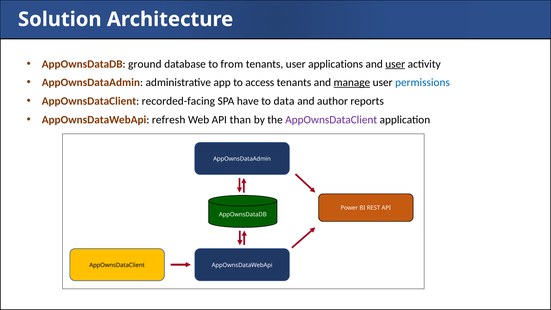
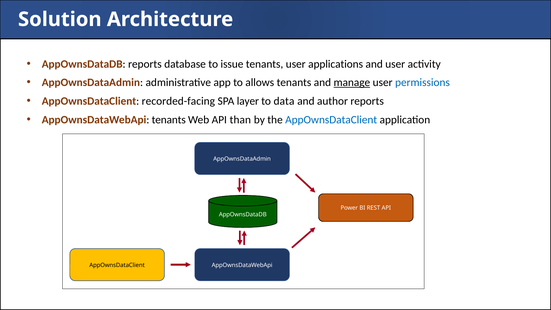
AppOwnsDataDB ground: ground -> reports
from: from -> issue
user at (395, 64) underline: present -> none
access: access -> allows
have: have -> layer
AppOwnsDataWebApi refresh: refresh -> tenants
AppOwnsDataClient at (331, 120) colour: purple -> blue
